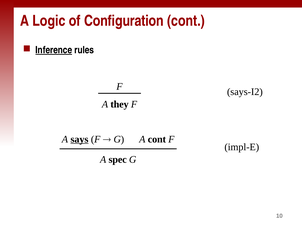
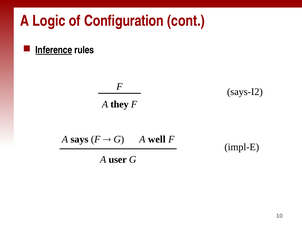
says underline: present -> none
A cont: cont -> well
spec: spec -> user
